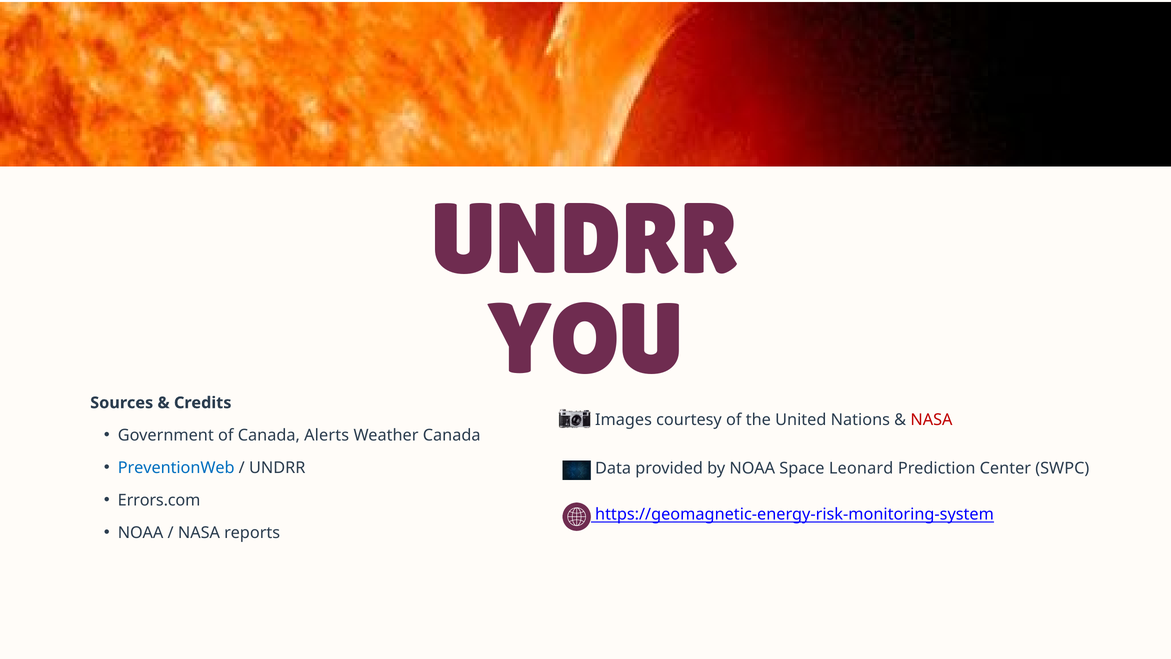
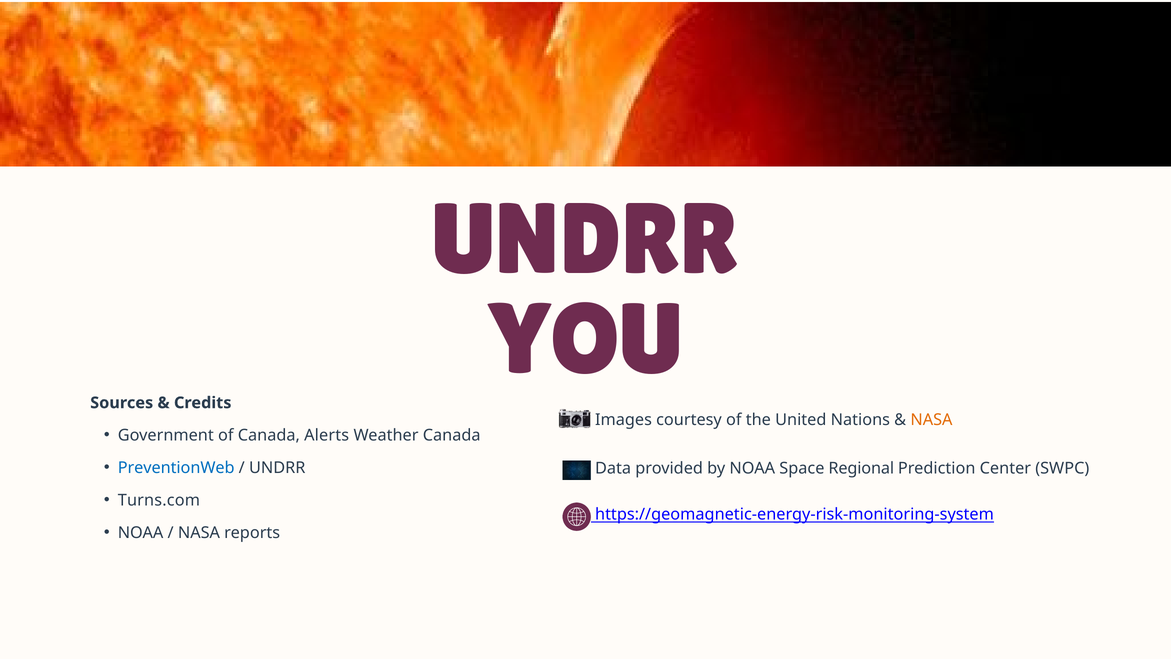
NASA at (931, 419) colour: red -> orange
Leonard: Leonard -> Regional
Errors.com: Errors.com -> Turns.com
